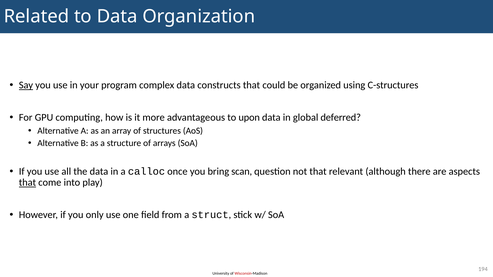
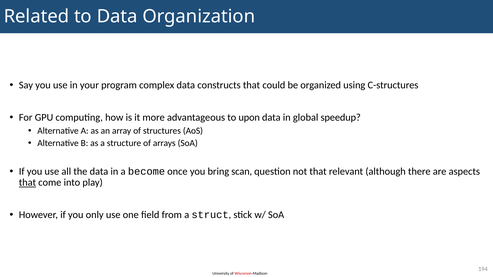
Say underline: present -> none
deferred: deferred -> speedup
calloc: calloc -> become
